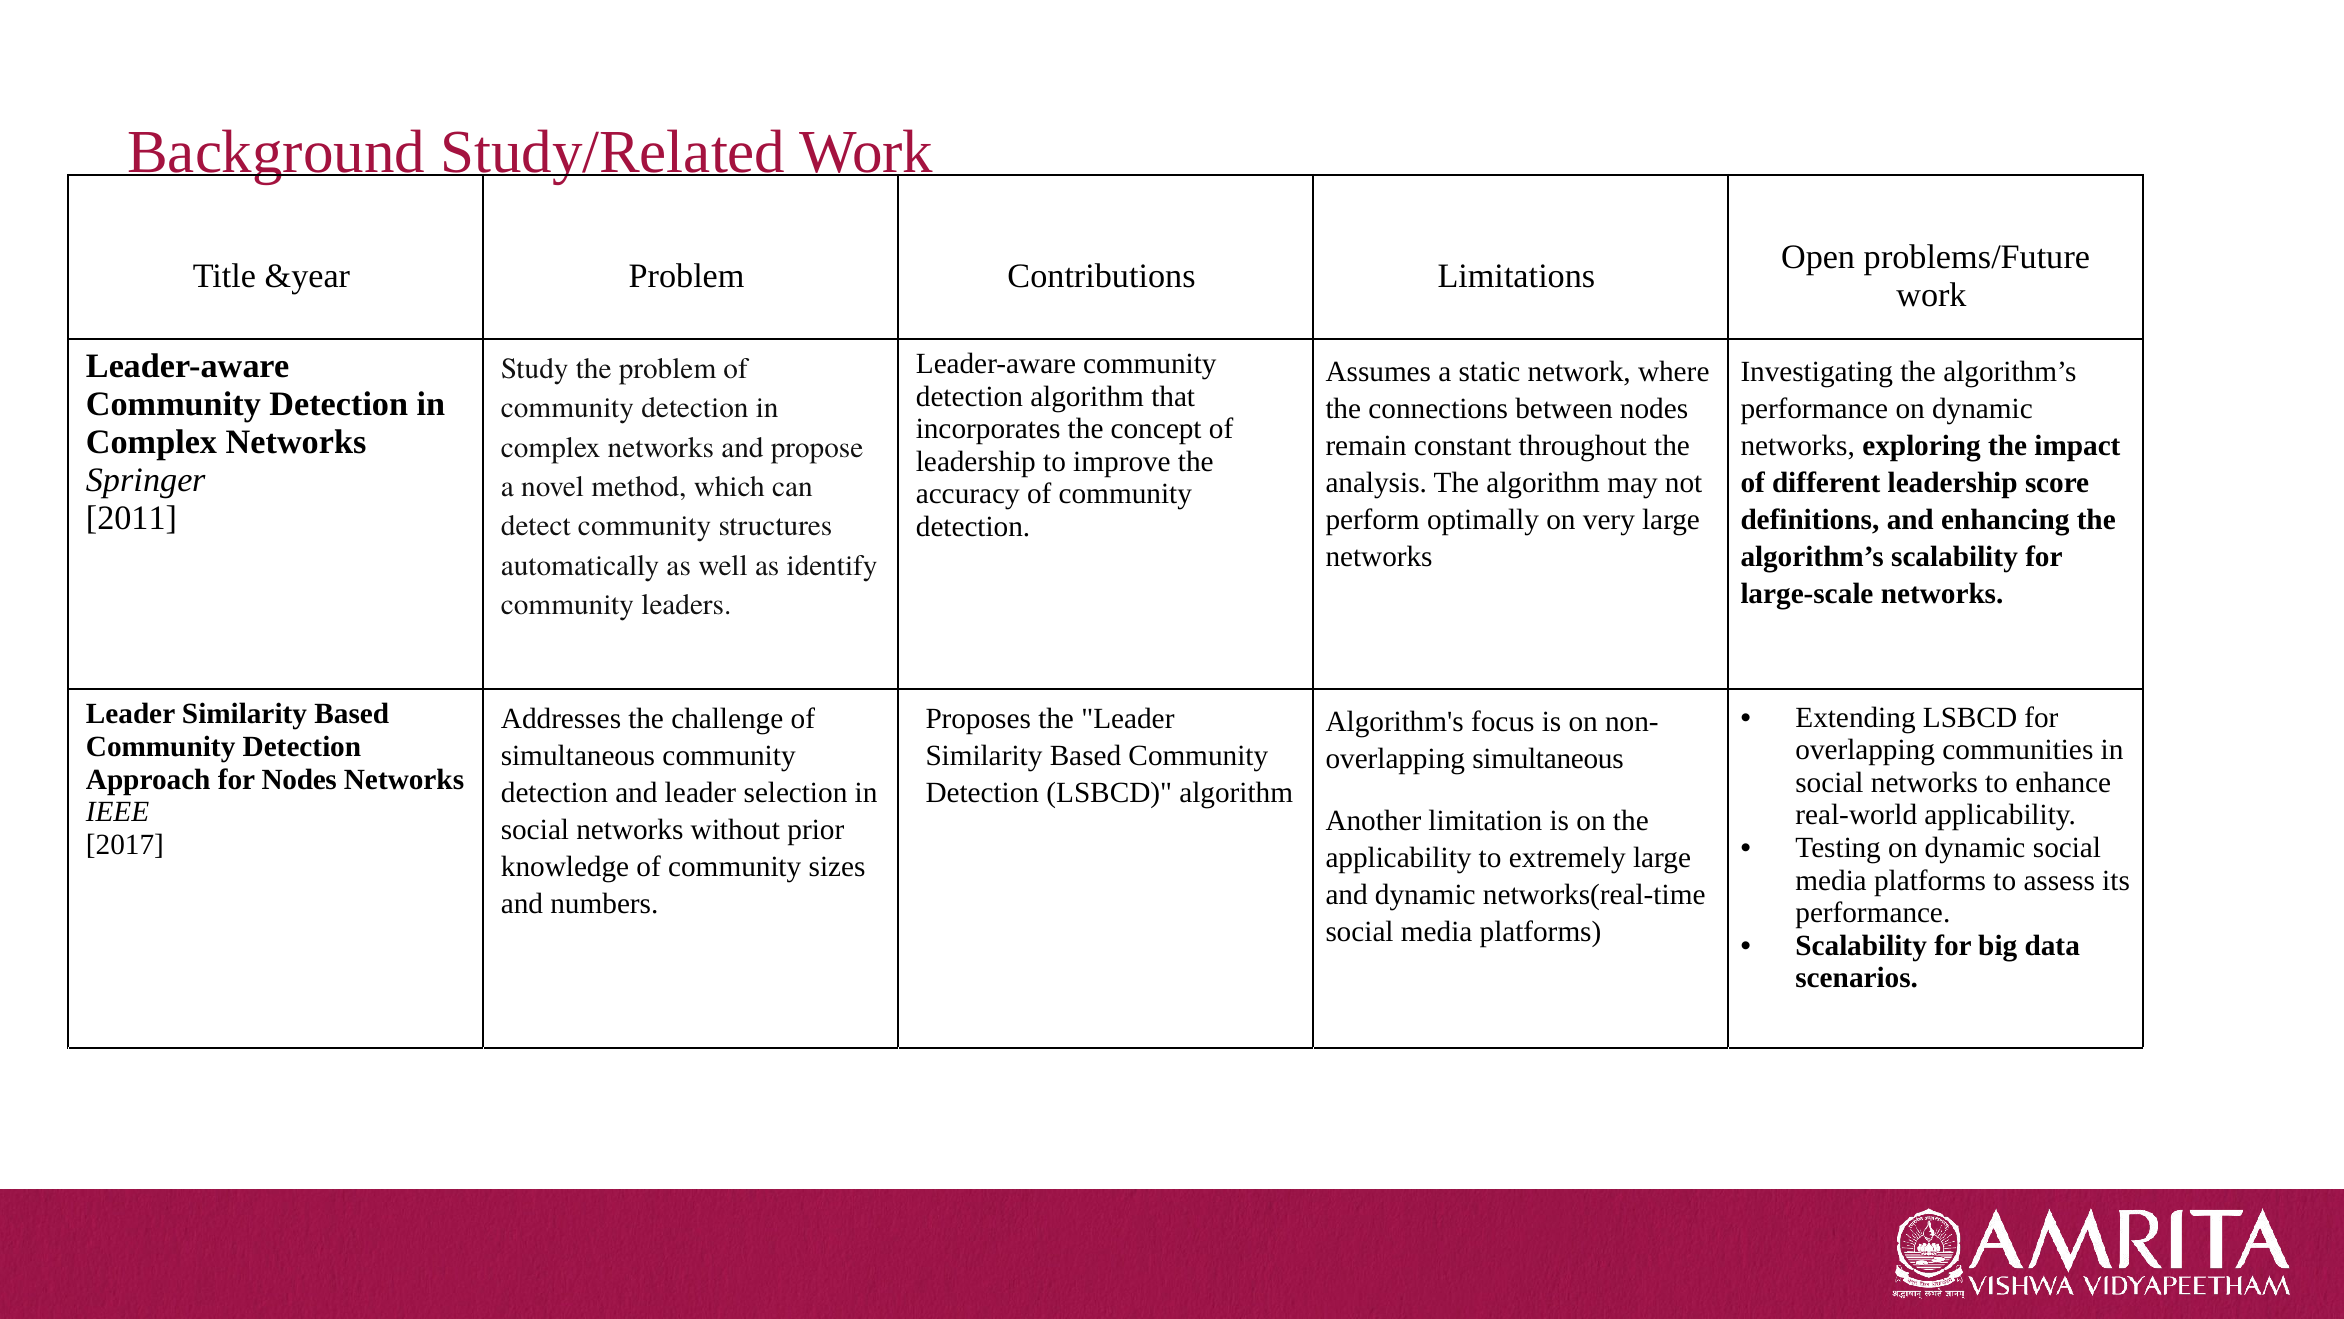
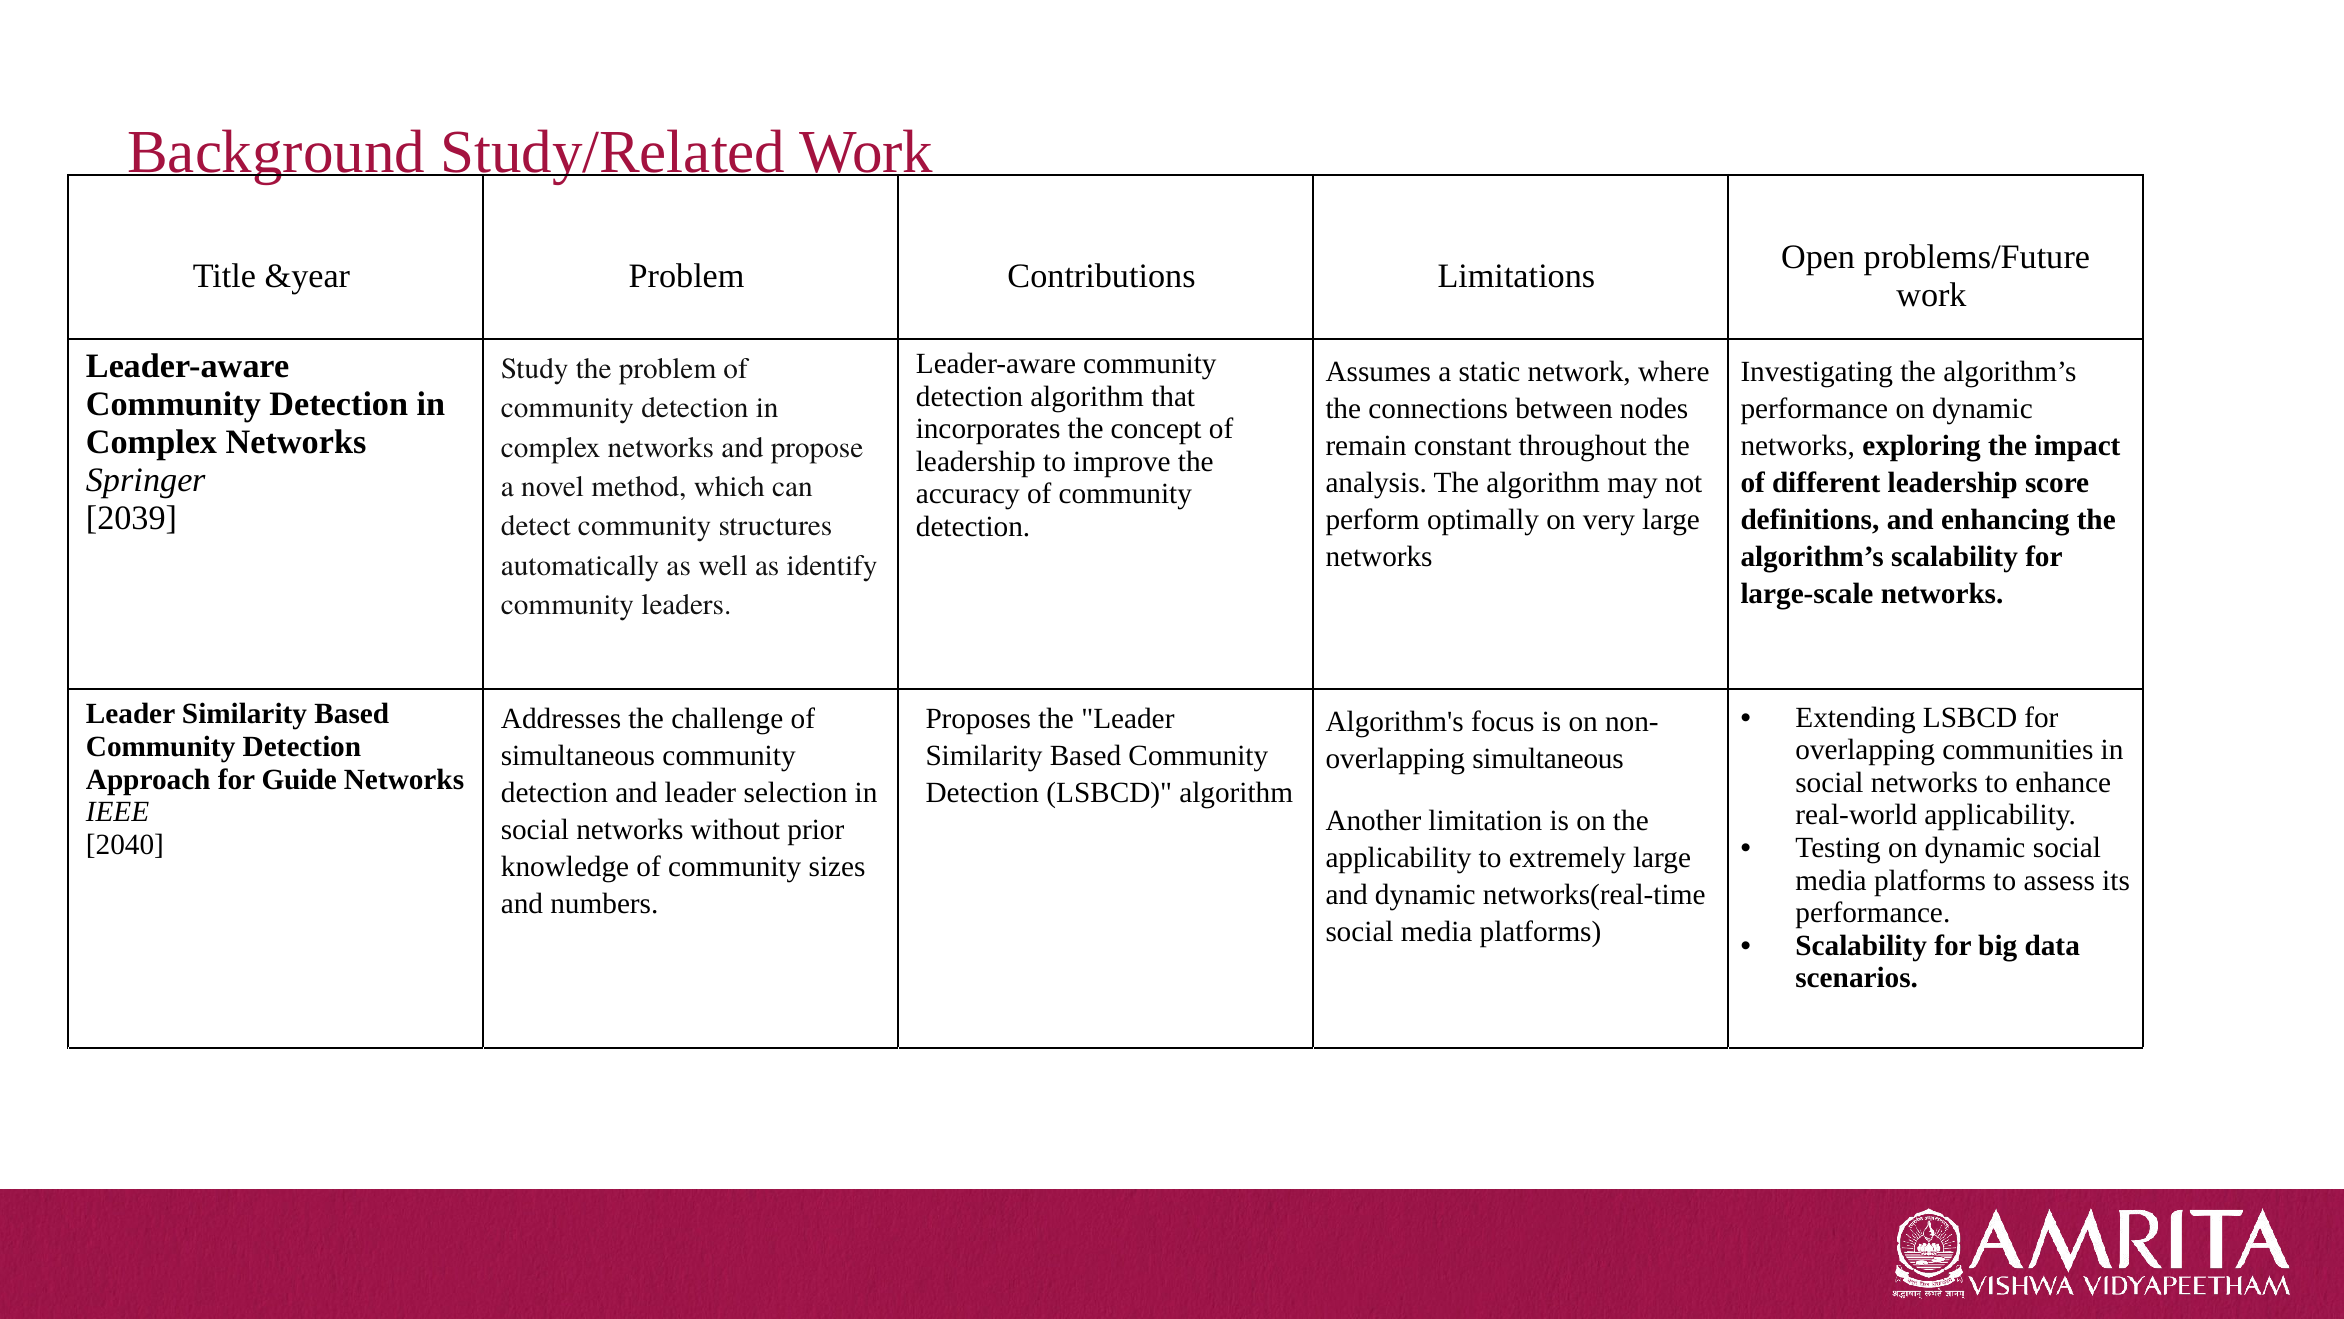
2011: 2011 -> 2039
for Nodes: Nodes -> Guide
2017: 2017 -> 2040
